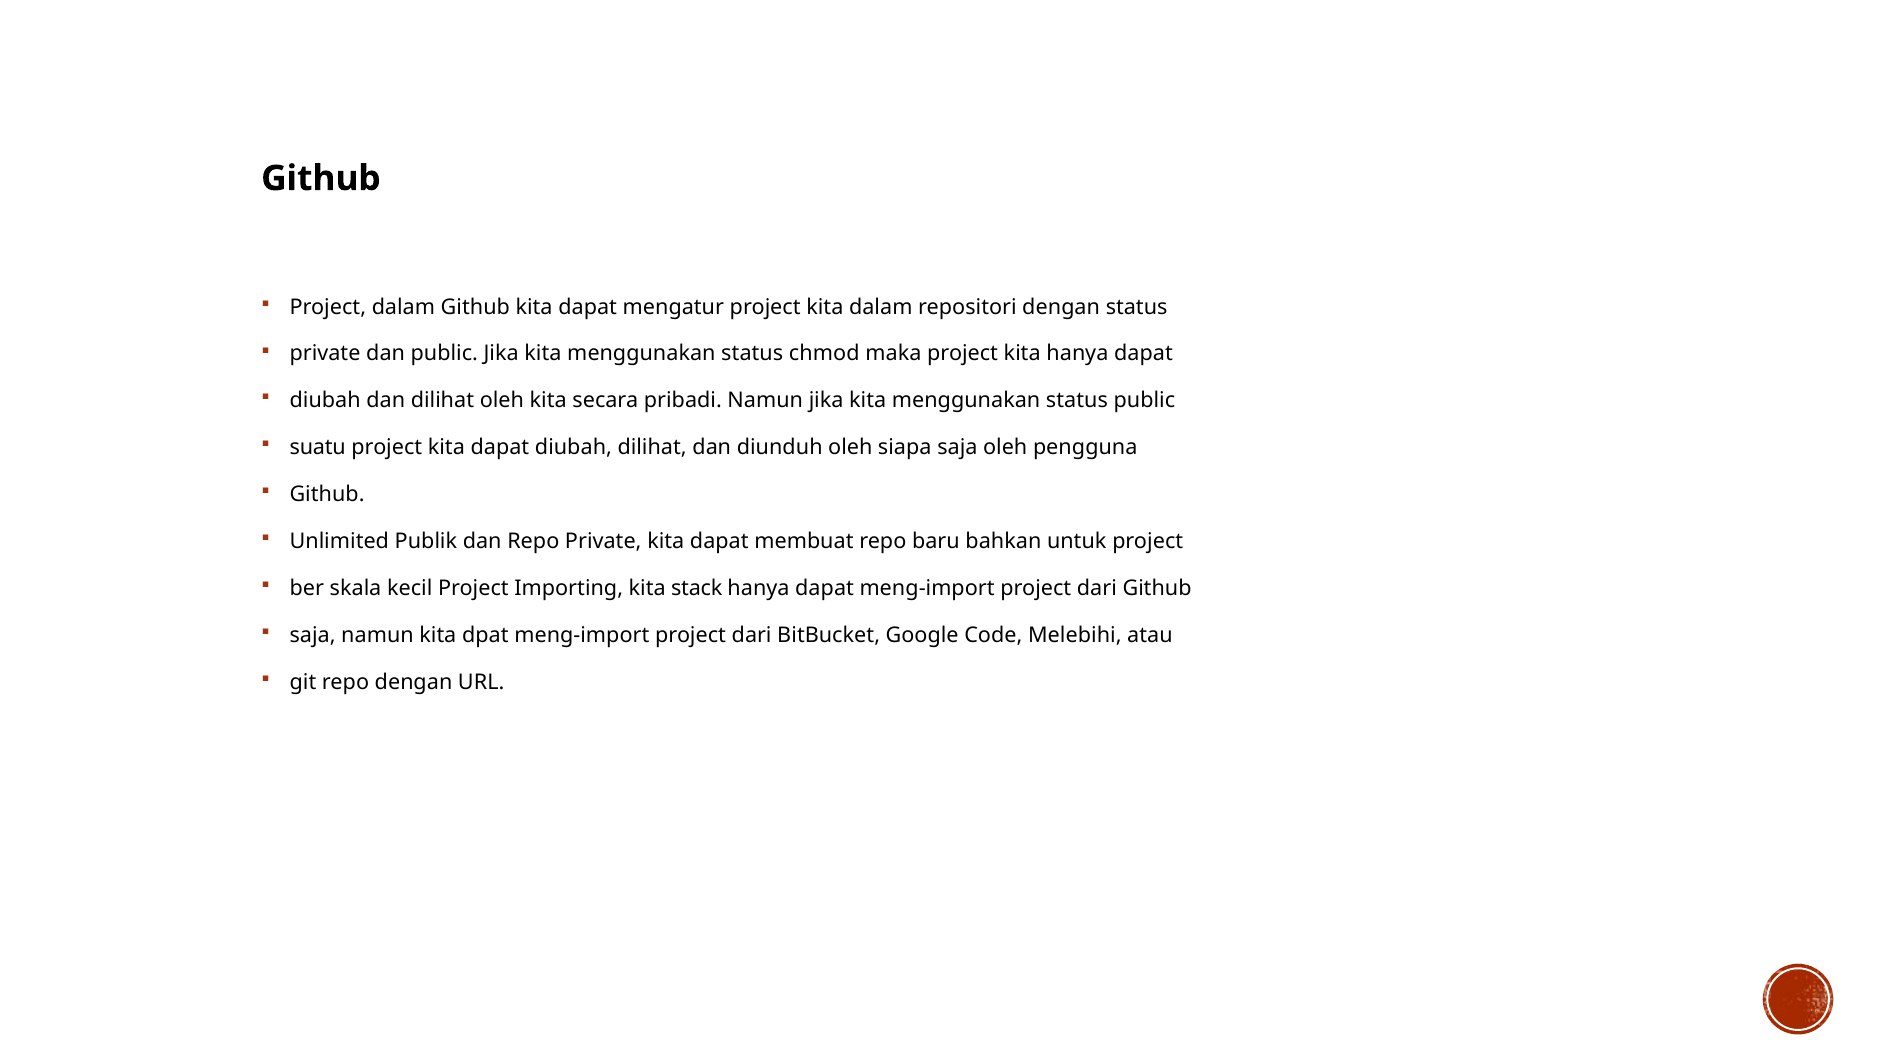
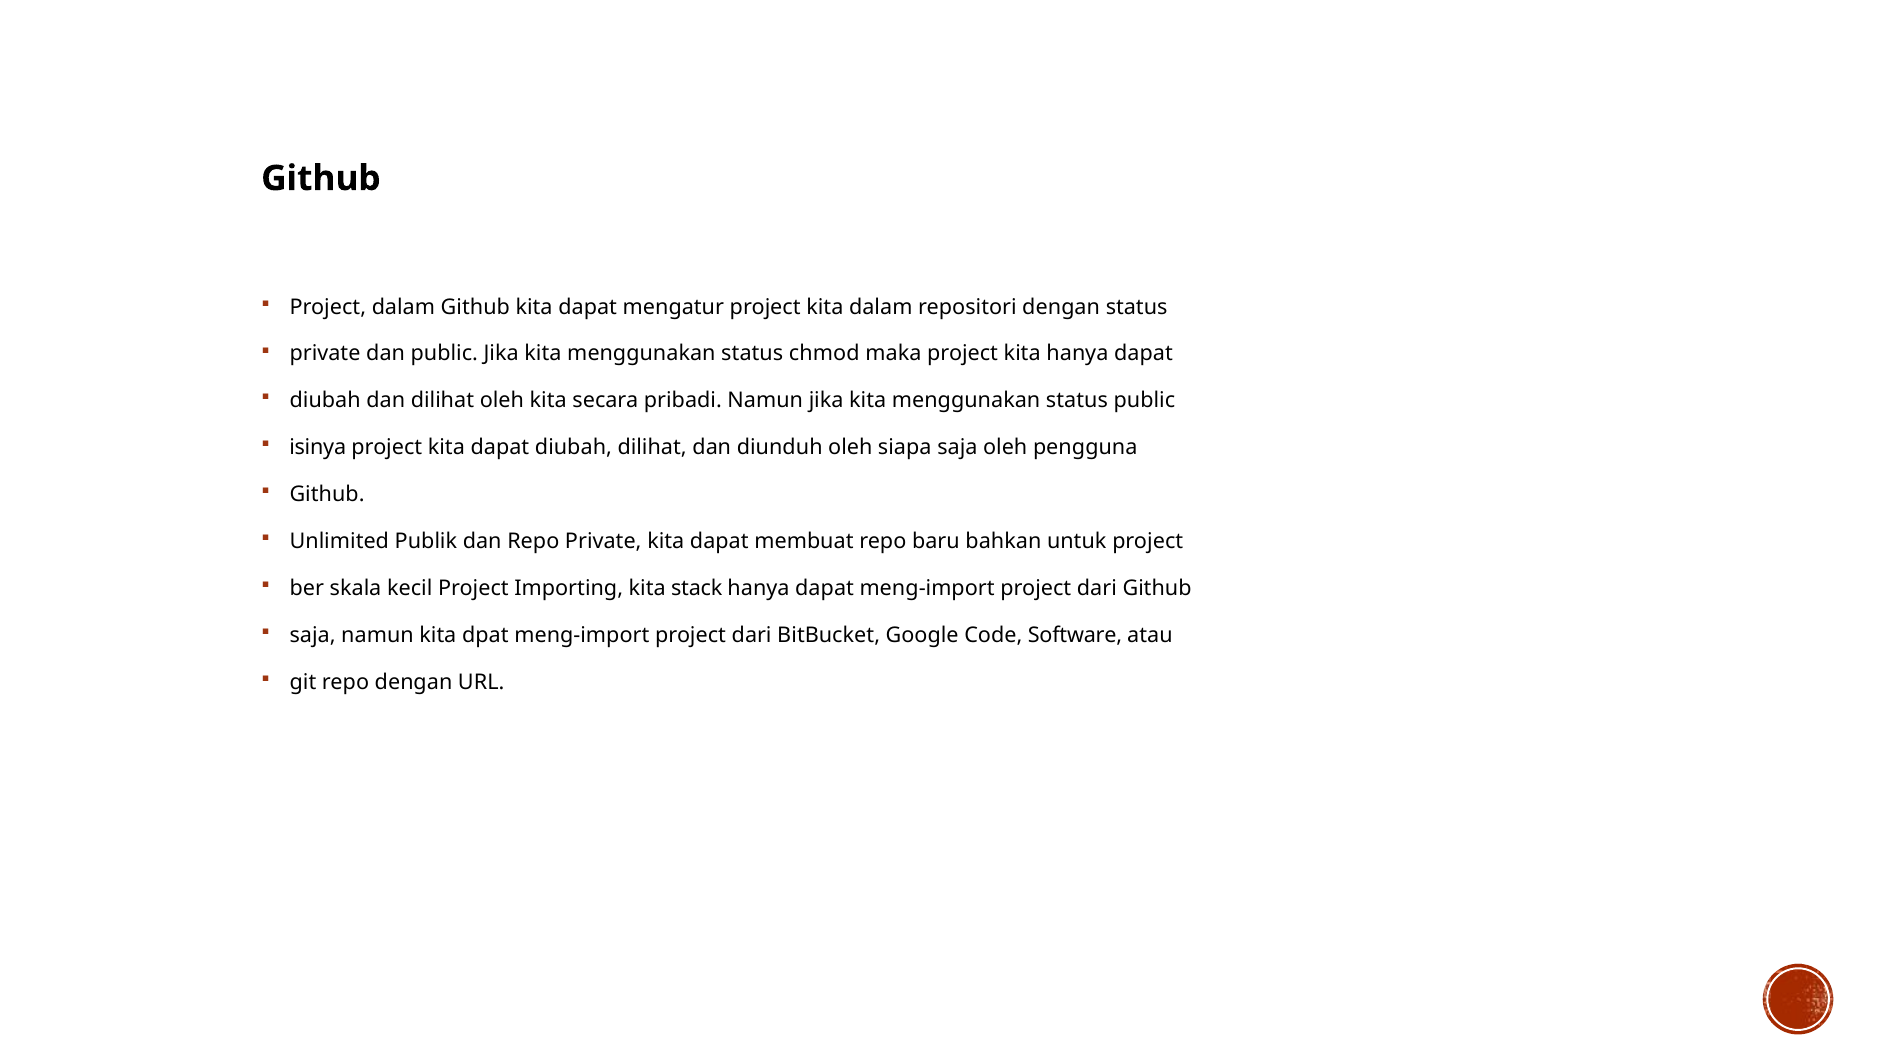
suatu: suatu -> isinya
Melebihi: Melebihi -> Software
